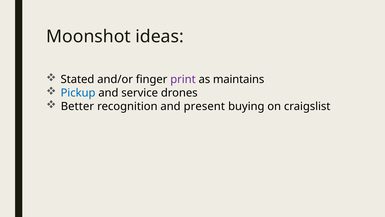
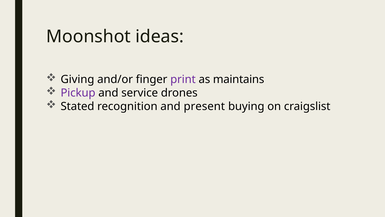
Stated: Stated -> Giving
Pickup colour: blue -> purple
Better: Better -> Stated
